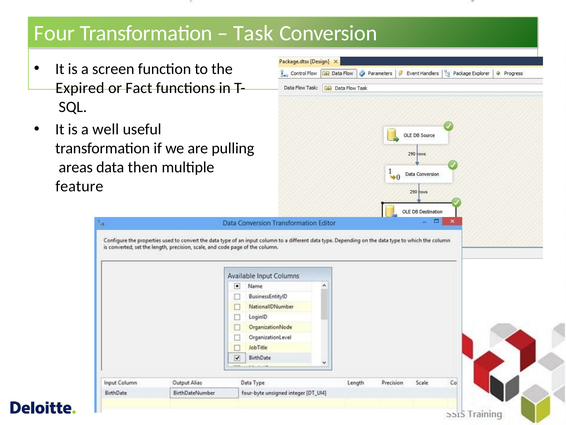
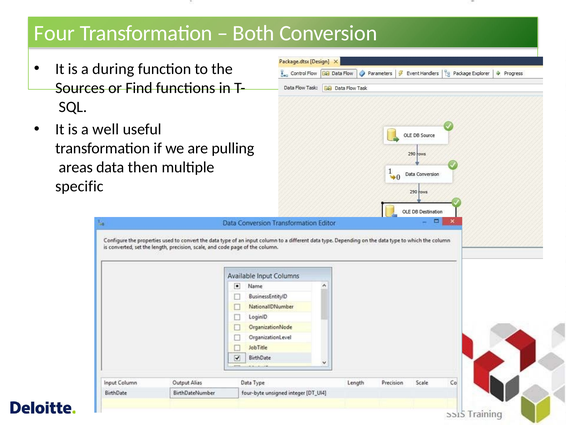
Task: Task -> Both
screen: screen -> during
Expired: Expired -> Sources
Fact: Fact -> Find
feature: feature -> specific
